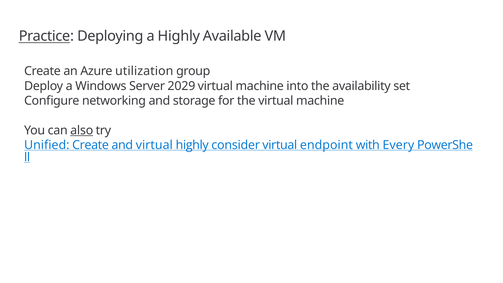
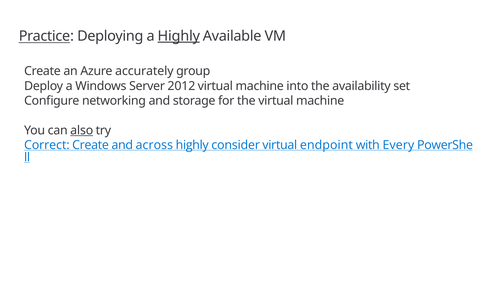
Highly at (179, 36) underline: none -> present
utilization: utilization -> accurately
2029: 2029 -> 2012
Unified: Unified -> Correct
and virtual: virtual -> across
